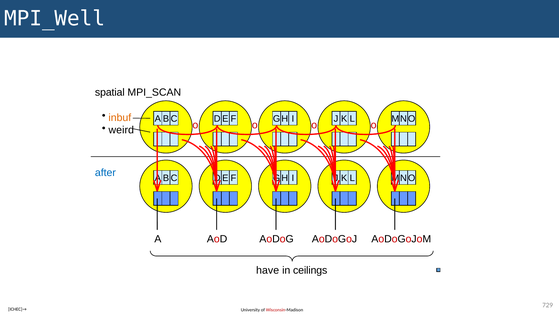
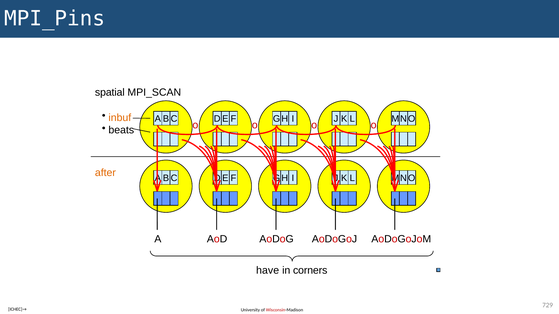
MPI_Well: MPI_Well -> MPI_Pins
weird: weird -> beats
after colour: blue -> orange
ceilings: ceilings -> corners
